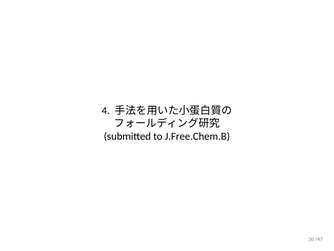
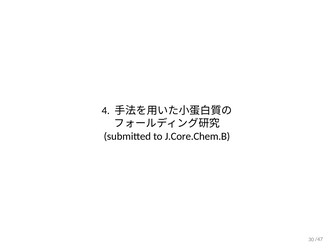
J.Free.Chem.B: J.Free.Chem.B -> J.Core.Chem.B
